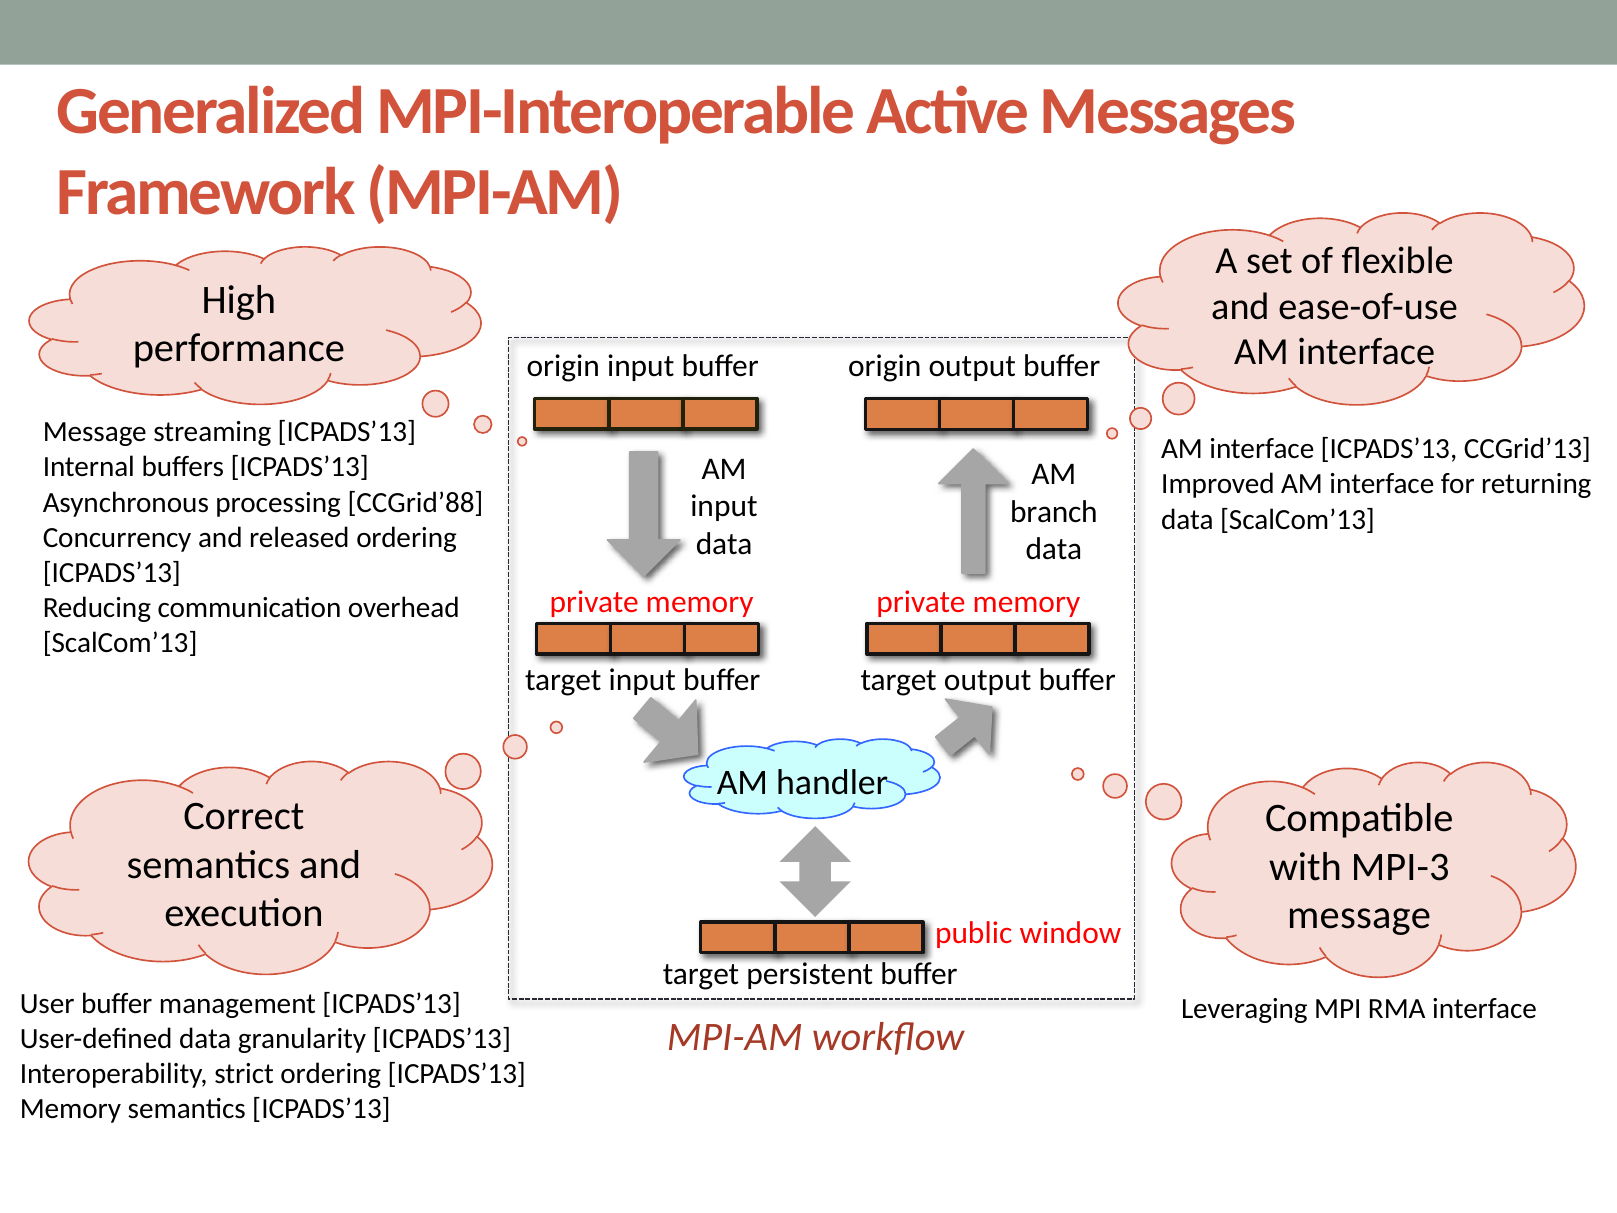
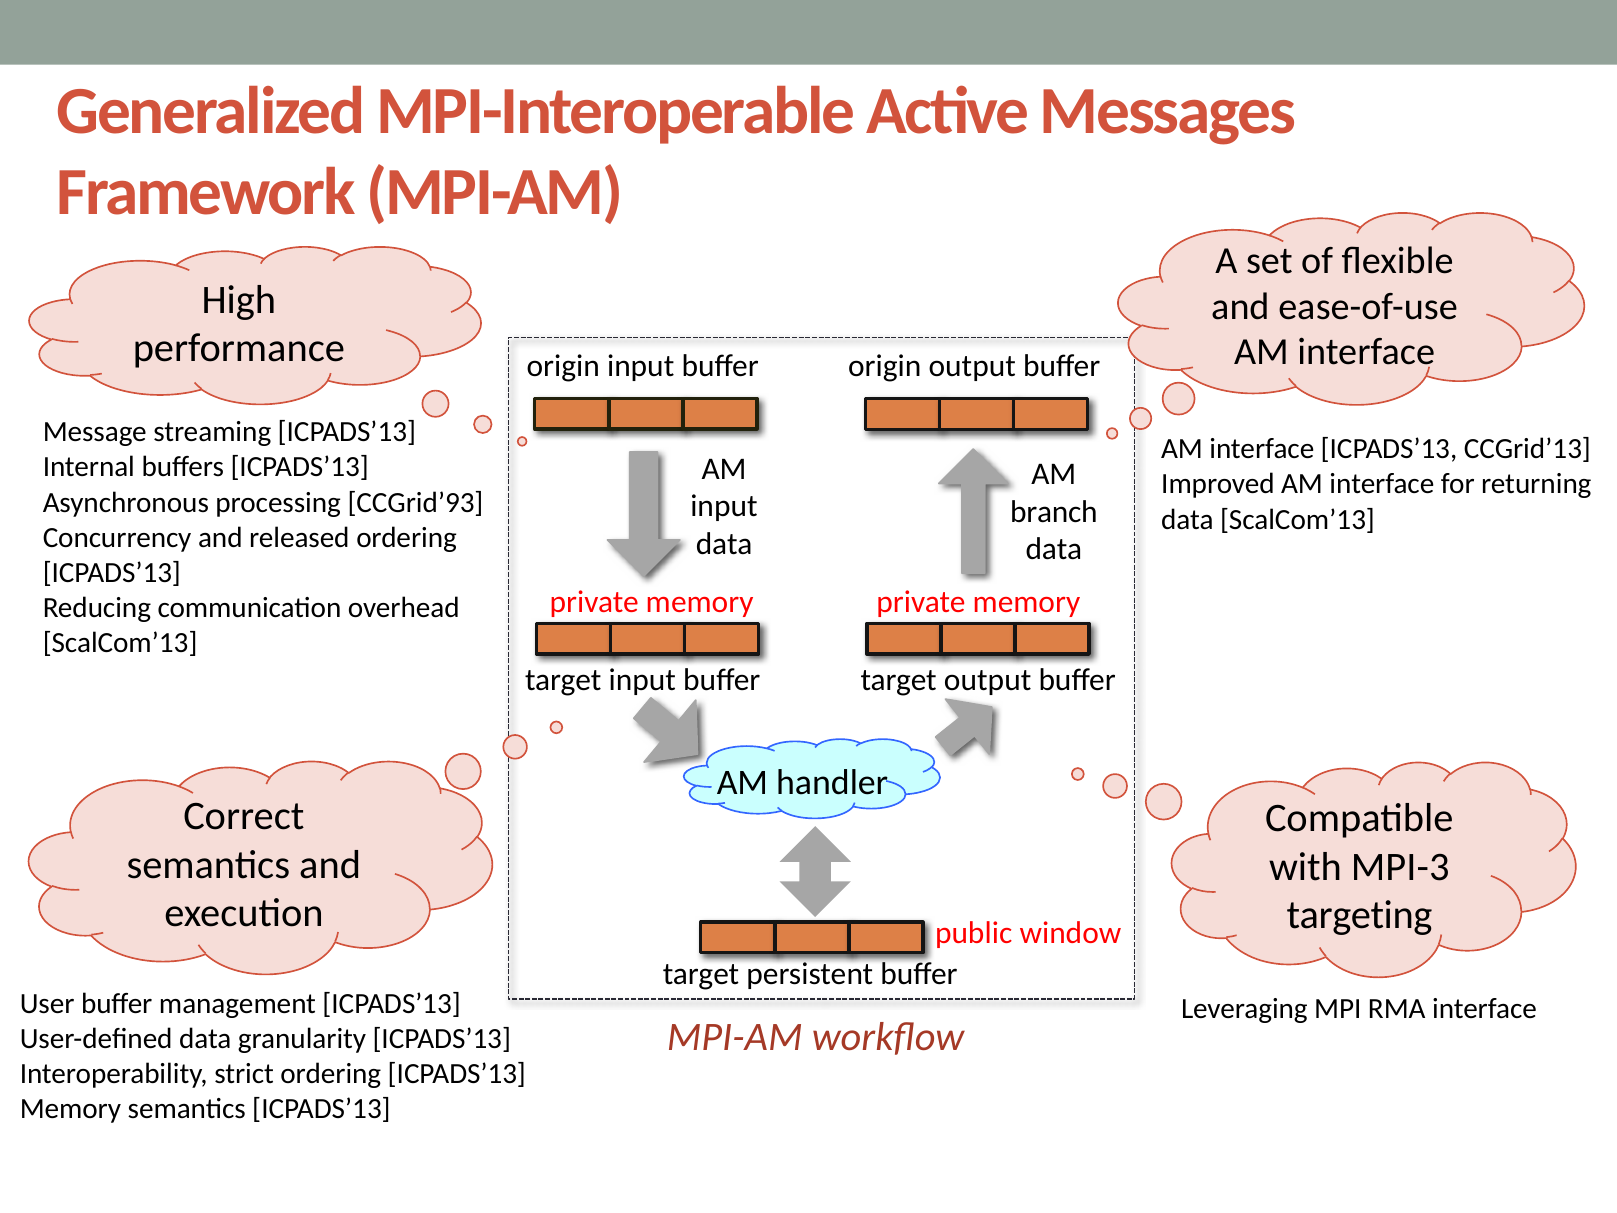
CCGrid’88: CCGrid’88 -> CCGrid’93
message at (1359, 915): message -> targeting
